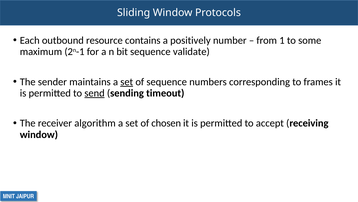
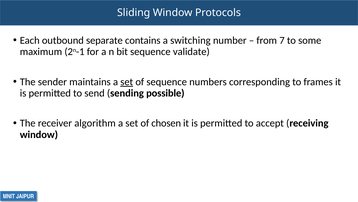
resource: resource -> separate
positively: positively -> switching
1: 1 -> 7
send underline: present -> none
timeout: timeout -> possible
